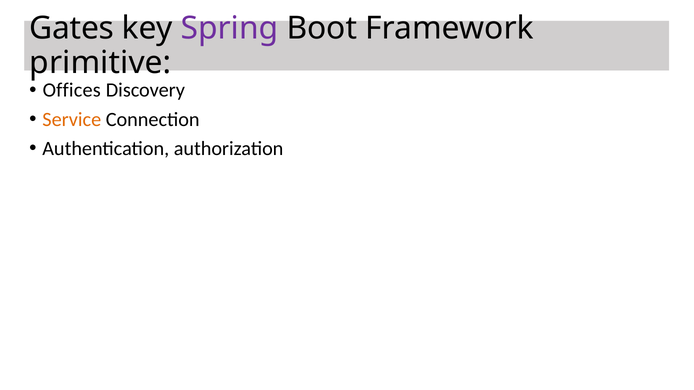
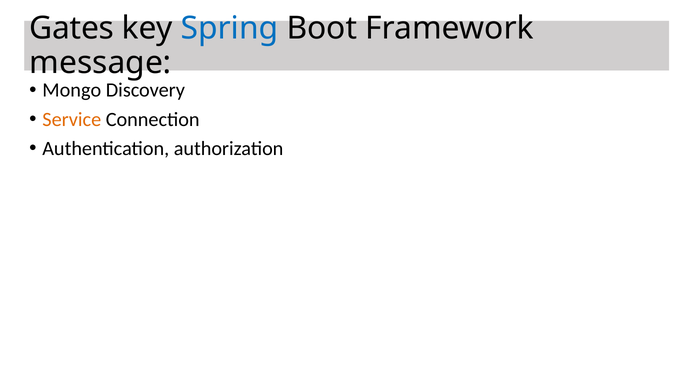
Spring colour: purple -> blue
primitive: primitive -> message
Offices: Offices -> Mongo
